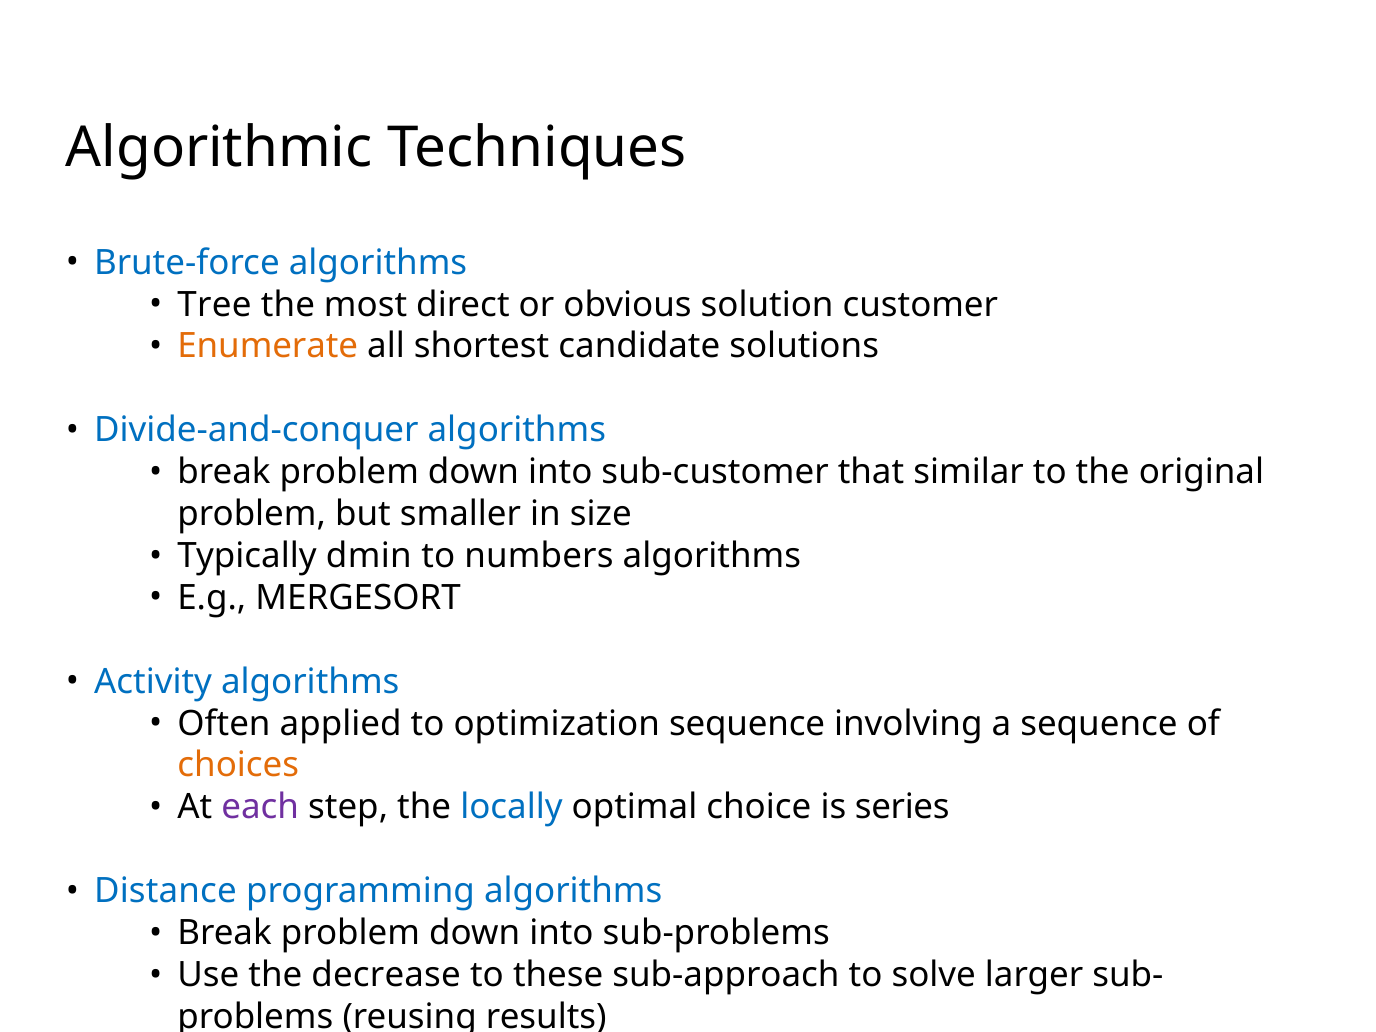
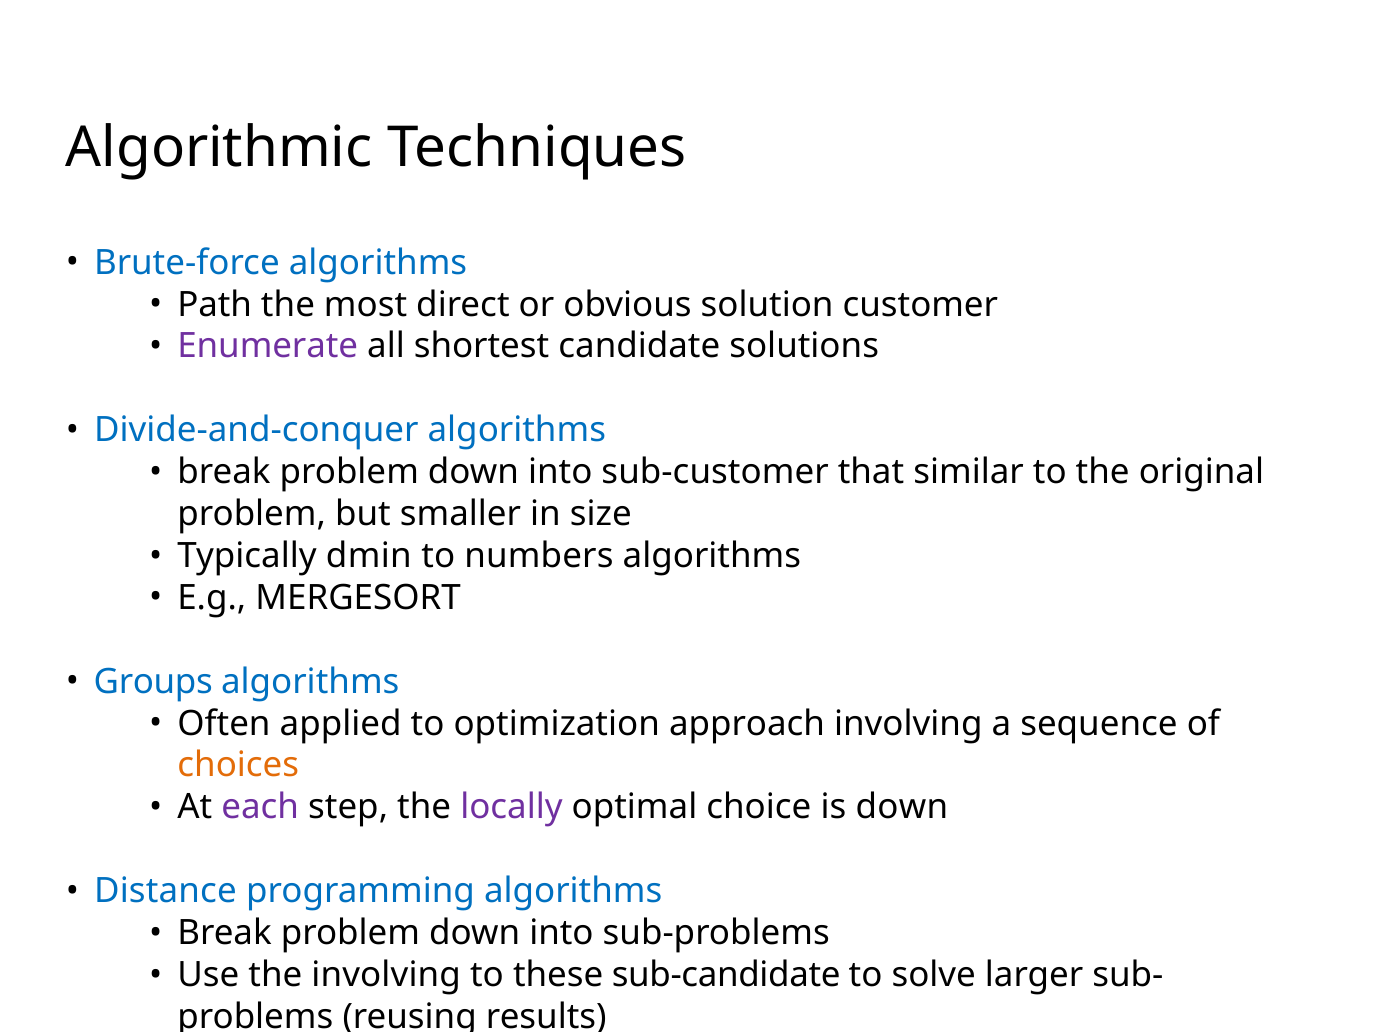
Tree: Tree -> Path
Enumerate colour: orange -> purple
Activity: Activity -> Groups
optimization sequence: sequence -> approach
locally colour: blue -> purple
is series: series -> down
the decrease: decrease -> involving
sub-approach: sub-approach -> sub-candidate
